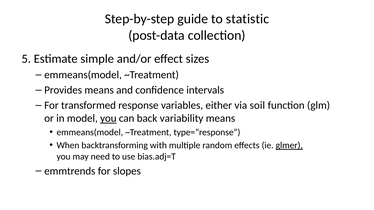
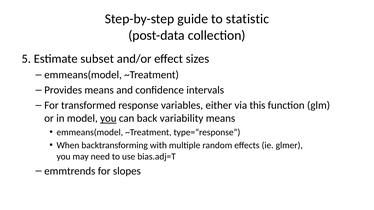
simple: simple -> subset
soil: soil -> this
glmer underline: present -> none
